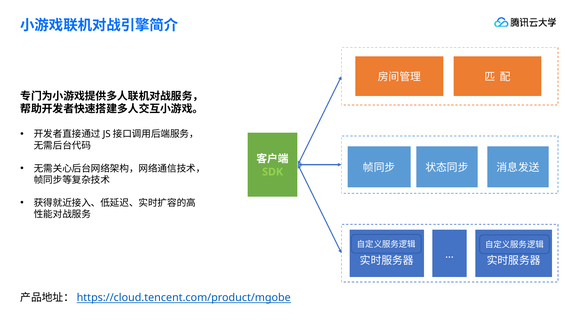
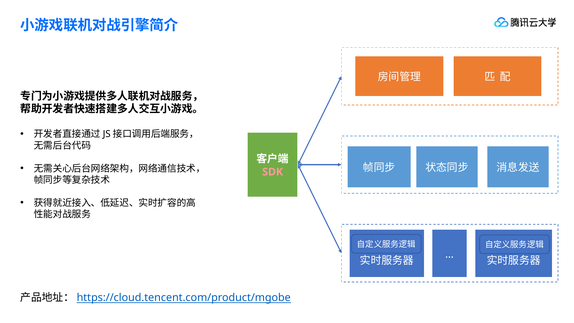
SDK colour: light green -> pink
